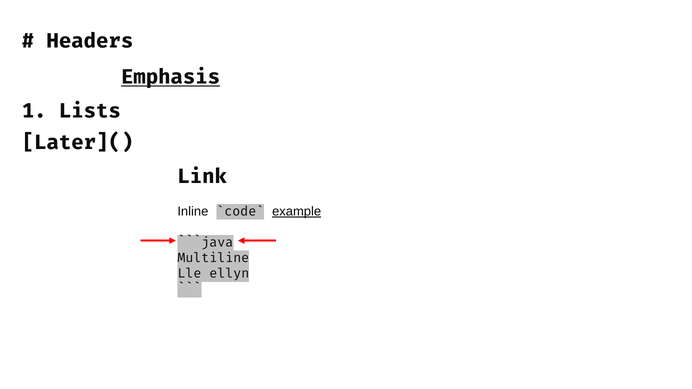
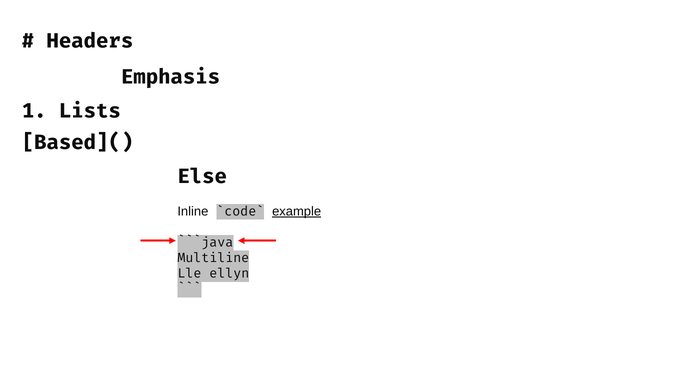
Emphasis underline: present -> none
Later](: Later]( -> Based](
Link: Link -> Else
